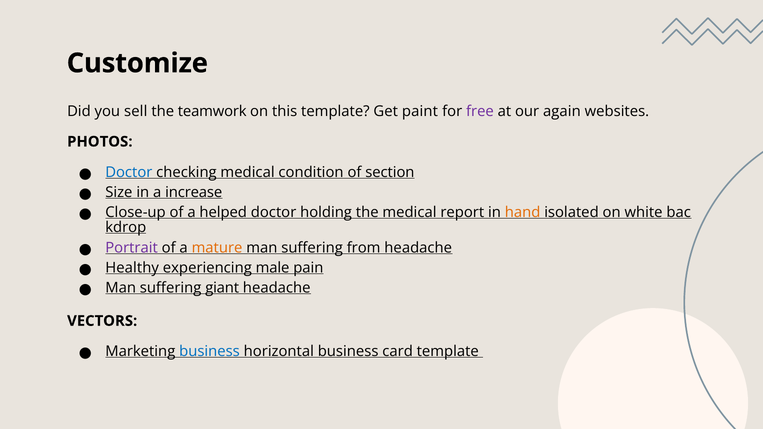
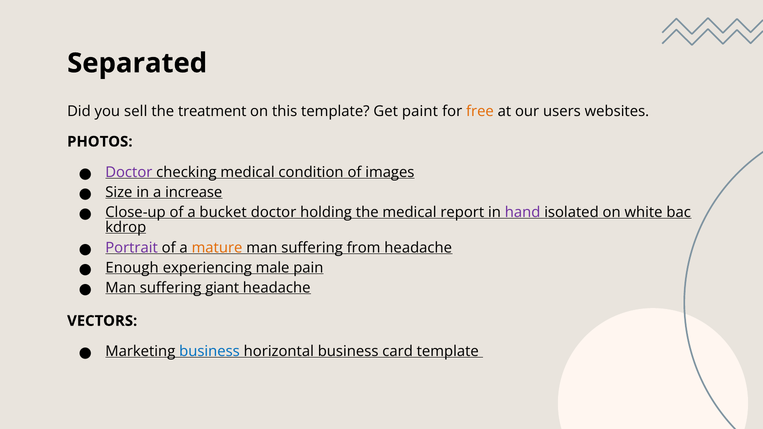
Customize: Customize -> Separated
teamwork: teamwork -> treatment
free colour: purple -> orange
again: again -> users
Doctor at (129, 172) colour: blue -> purple
section: section -> images
helped: helped -> bucket
hand colour: orange -> purple
Healthy: Healthy -> Enough
